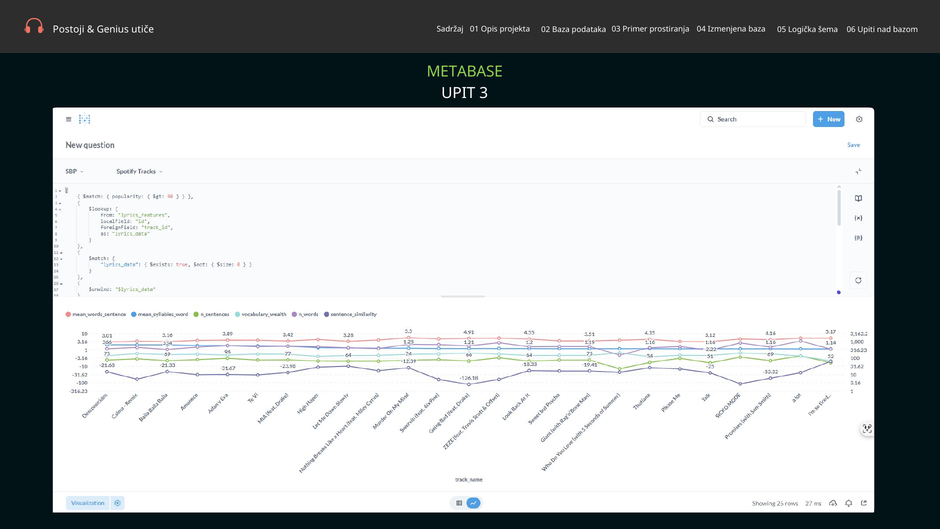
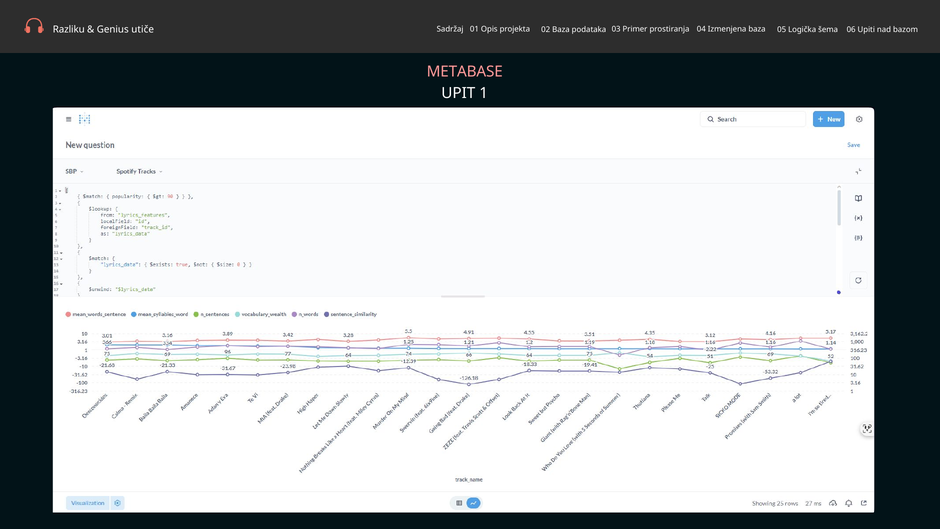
Postoji: Postoji -> Razliku
METABASE colour: light green -> pink
3: 3 -> 1
